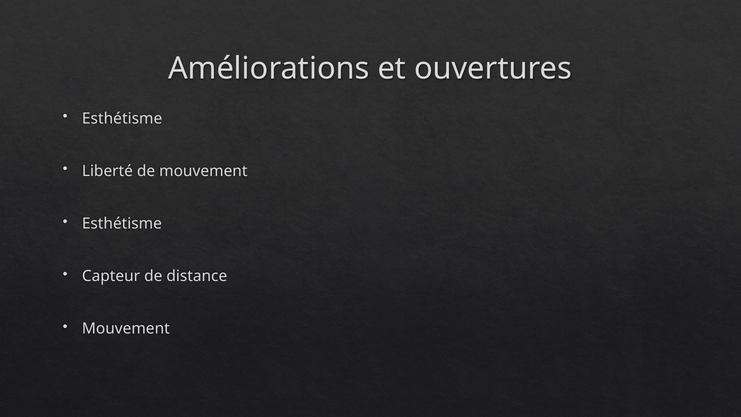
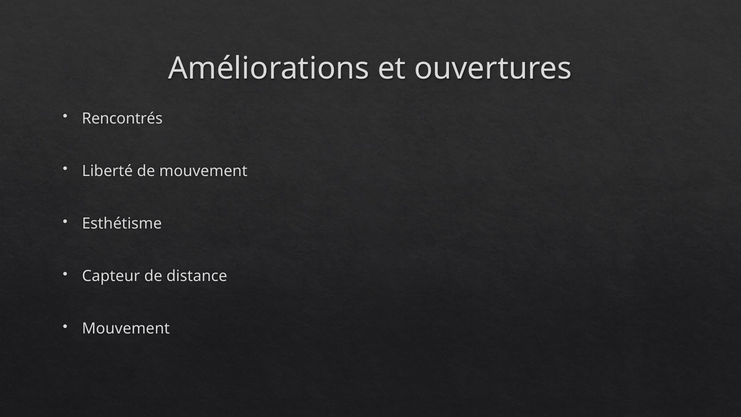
Esthétisme at (122, 118): Esthétisme -> Rencontrés
